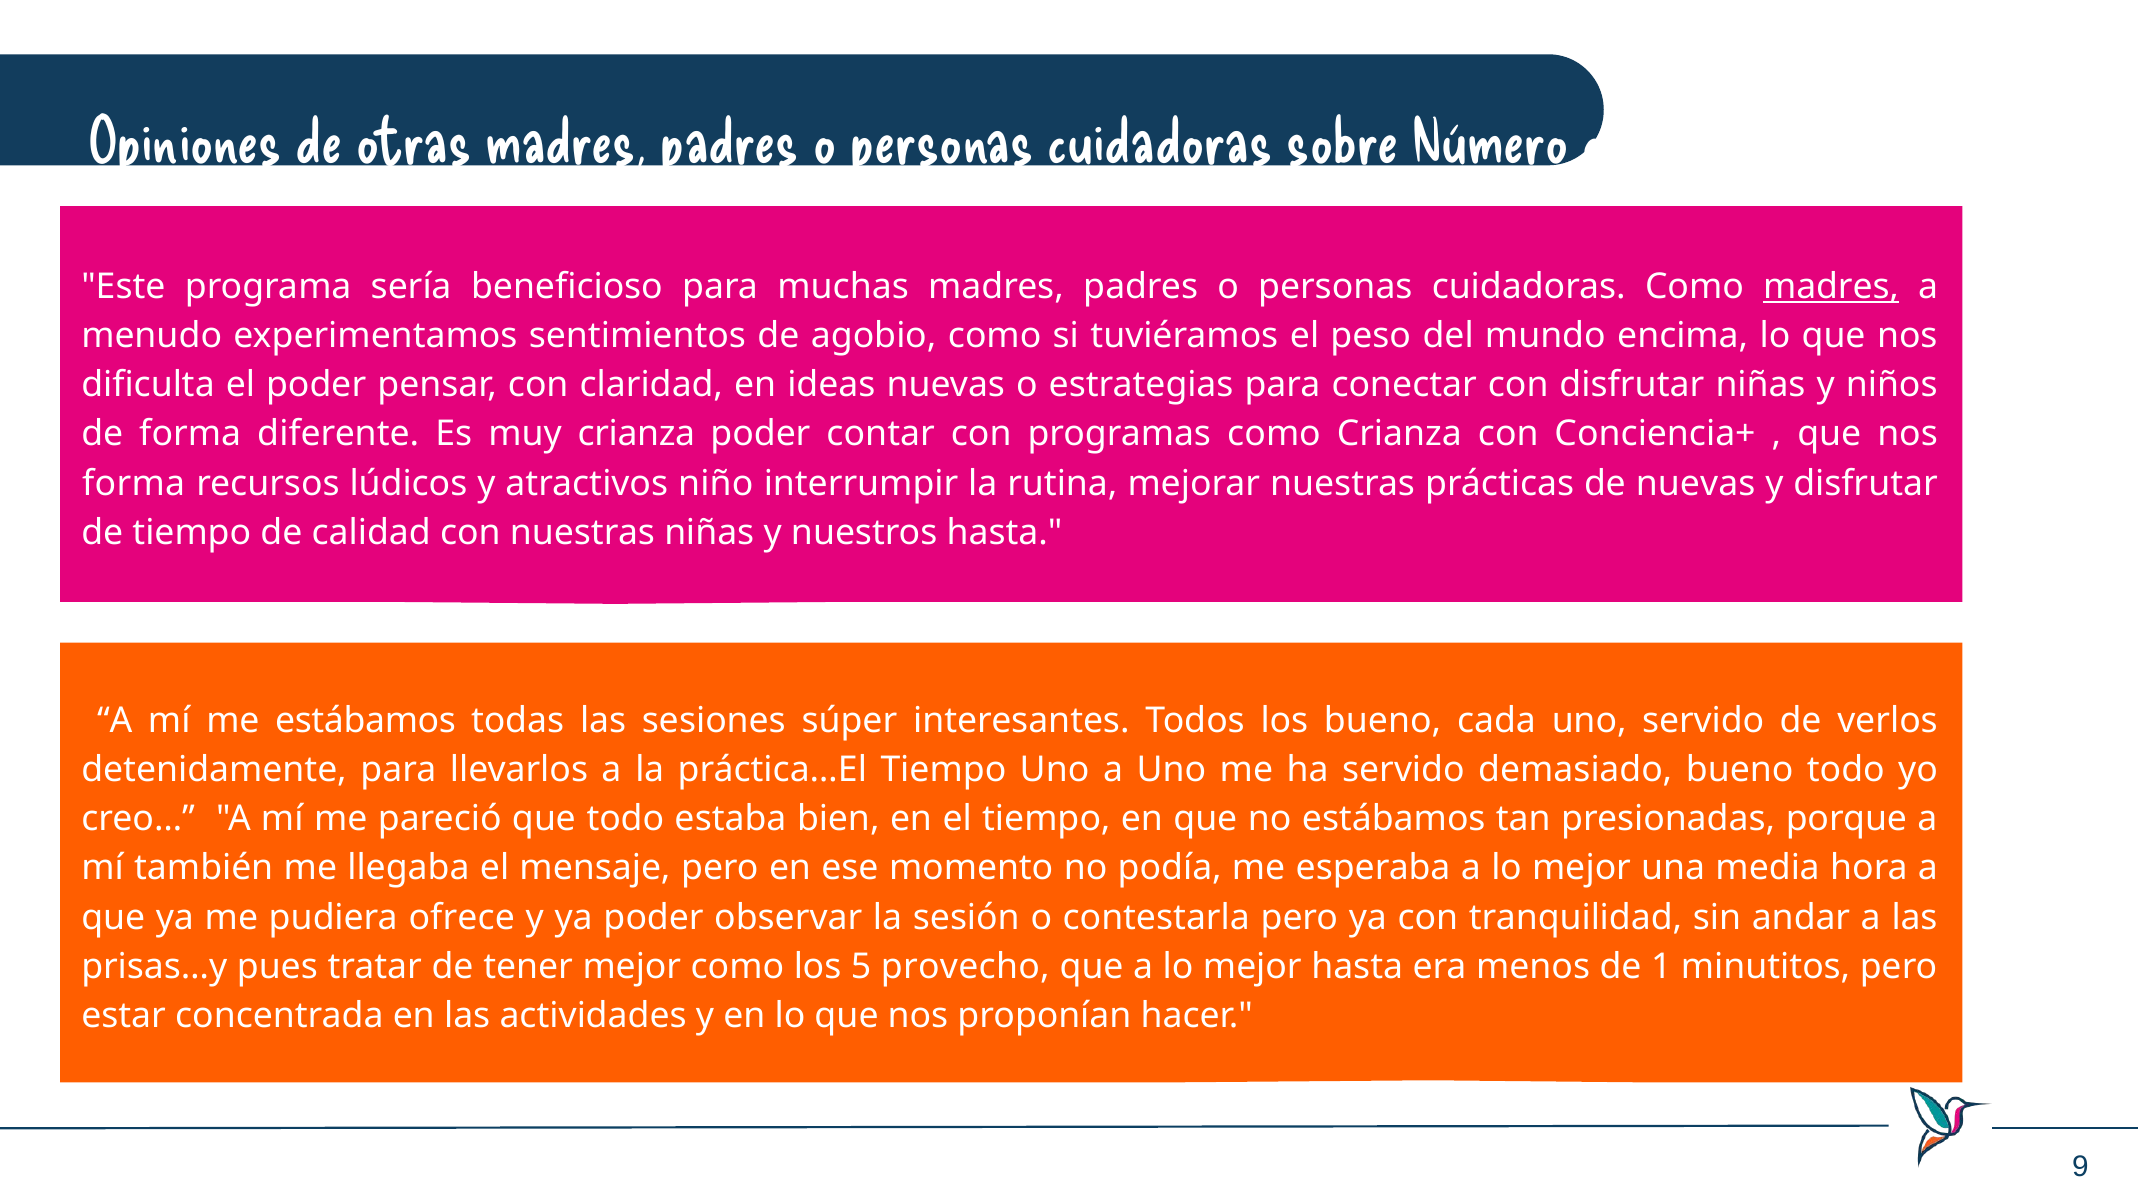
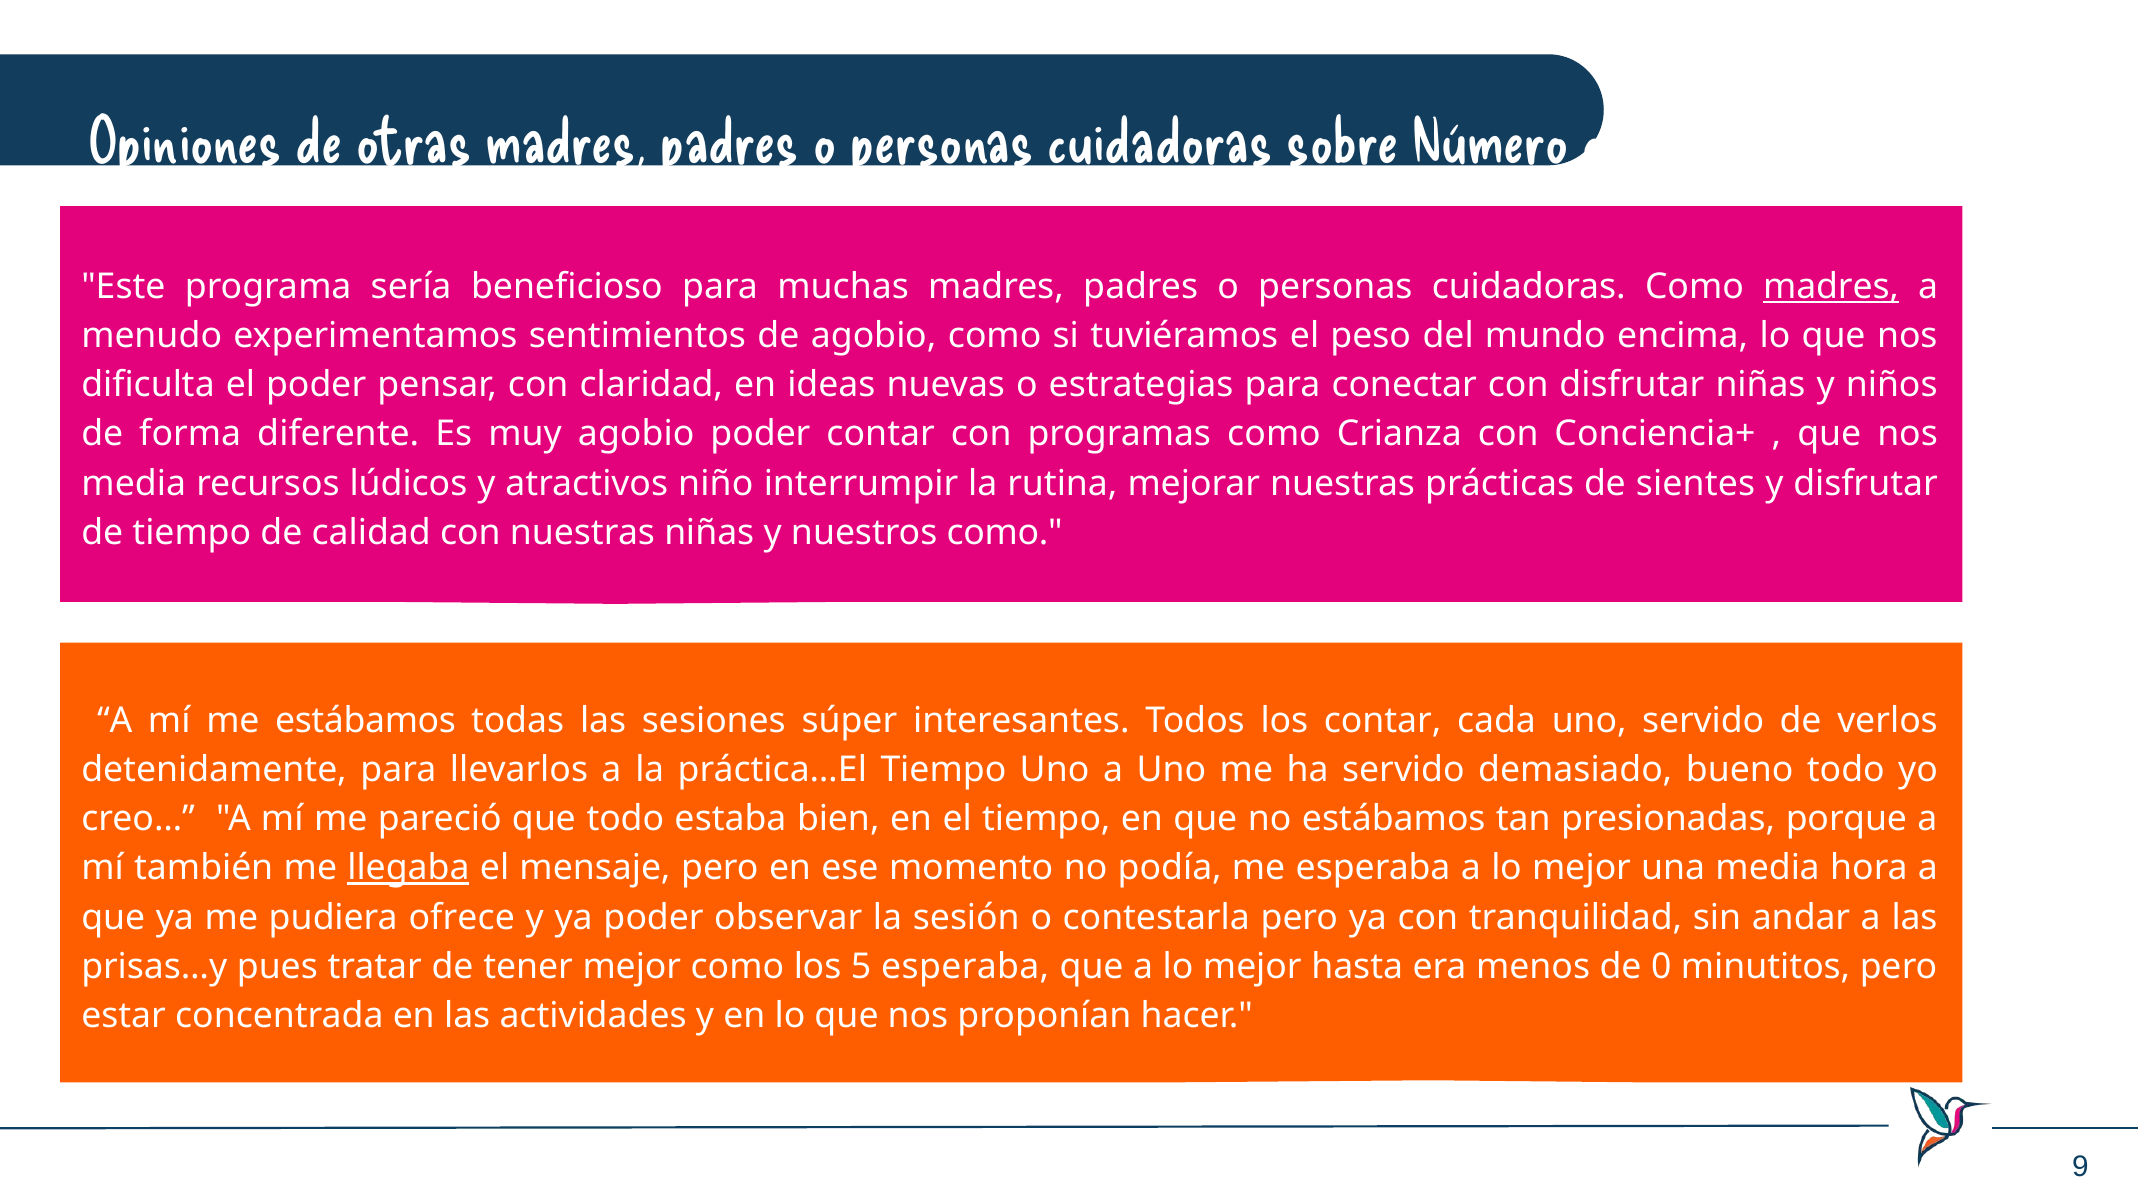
muy crianza: crianza -> agobio
forma at (134, 484): forma -> media
de nuevas: nuevas -> sientes
nuestros hasta: hasta -> como
los bueno: bueno -> contar
llegaba underline: none -> present
5 provecho: provecho -> esperaba
1: 1 -> 0
